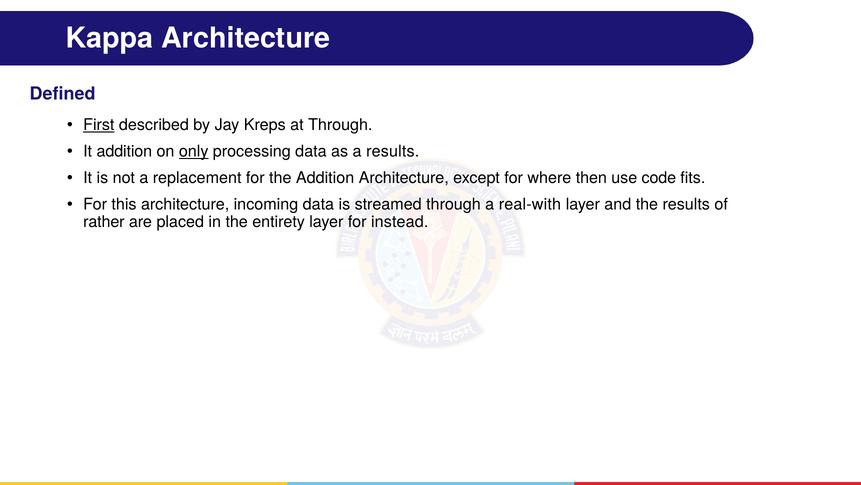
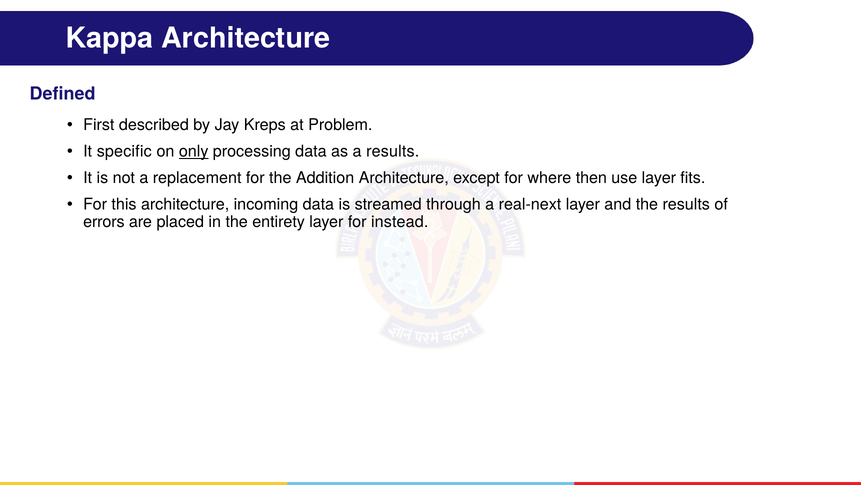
First underline: present -> none
at Through: Through -> Problem
It addition: addition -> specific
use code: code -> layer
real-with: real-with -> real-next
rather: rather -> errors
